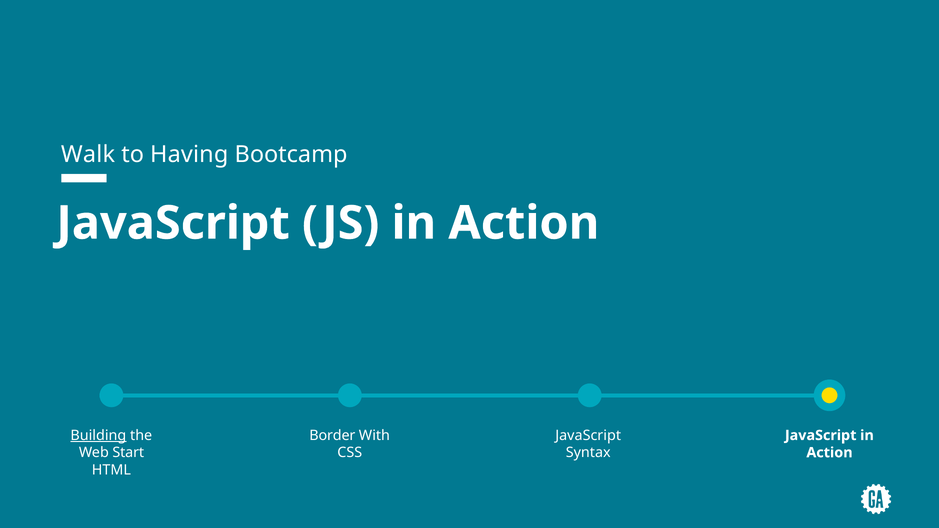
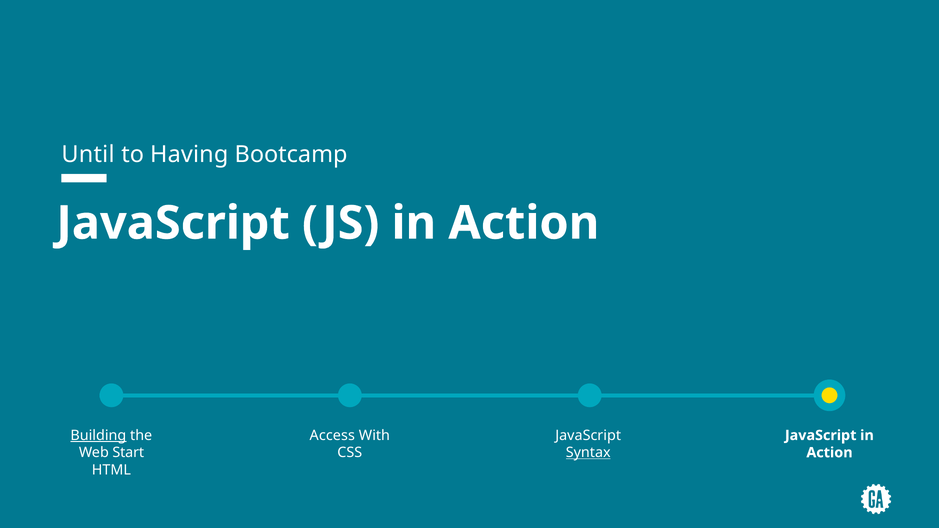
Walk: Walk -> Until
Border: Border -> Access
Syntax underline: none -> present
